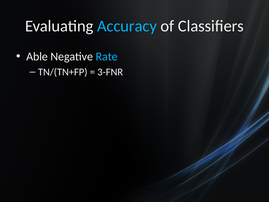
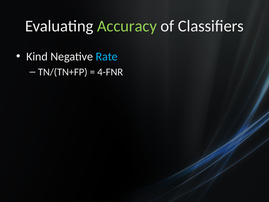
Accuracy colour: light blue -> light green
Able: Able -> Kind
3-FNR: 3-FNR -> 4-FNR
